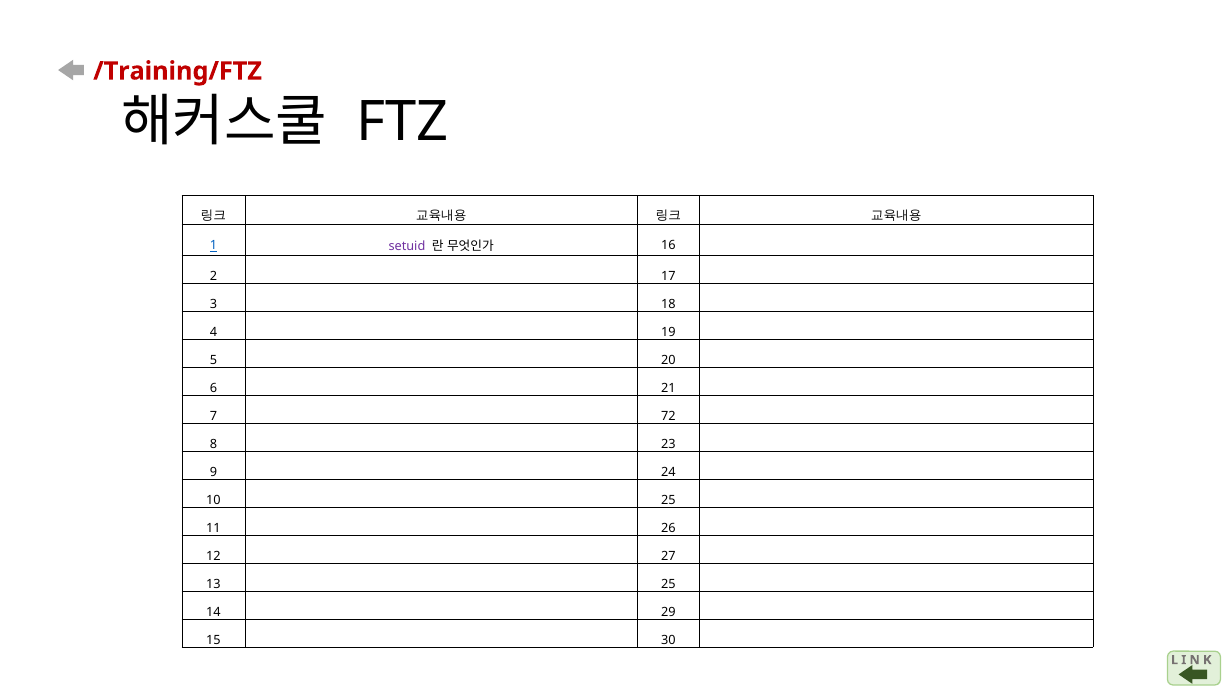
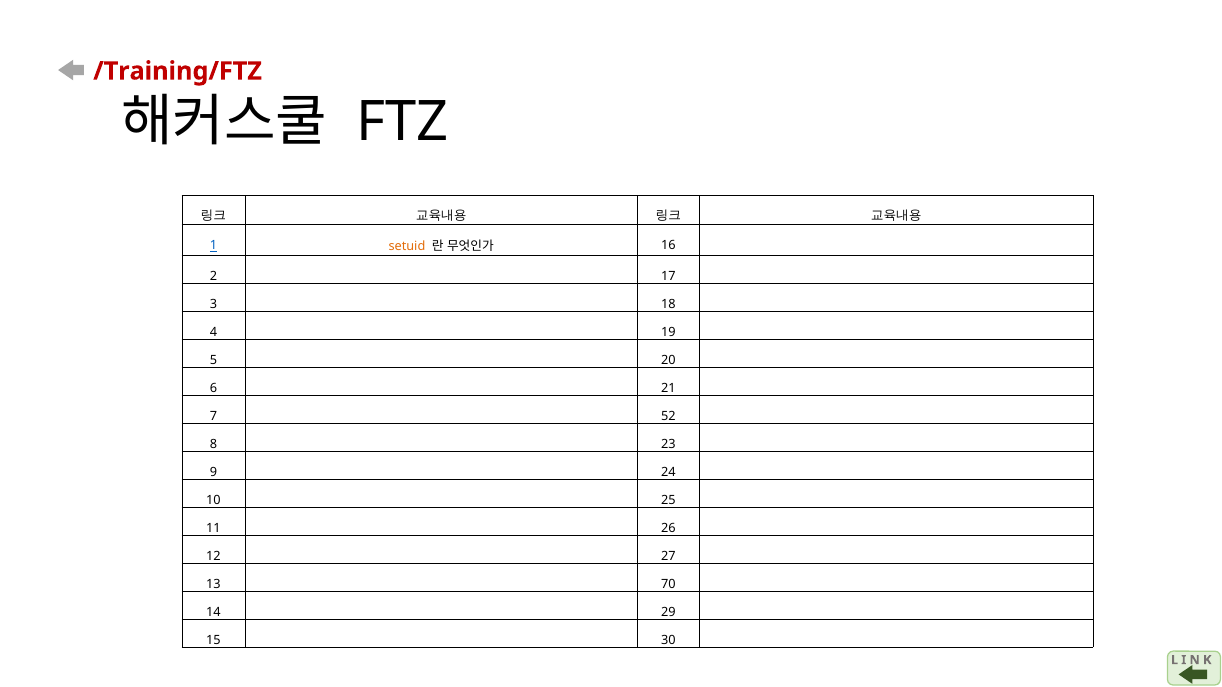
setuid colour: purple -> orange
72: 72 -> 52
13 25: 25 -> 70
